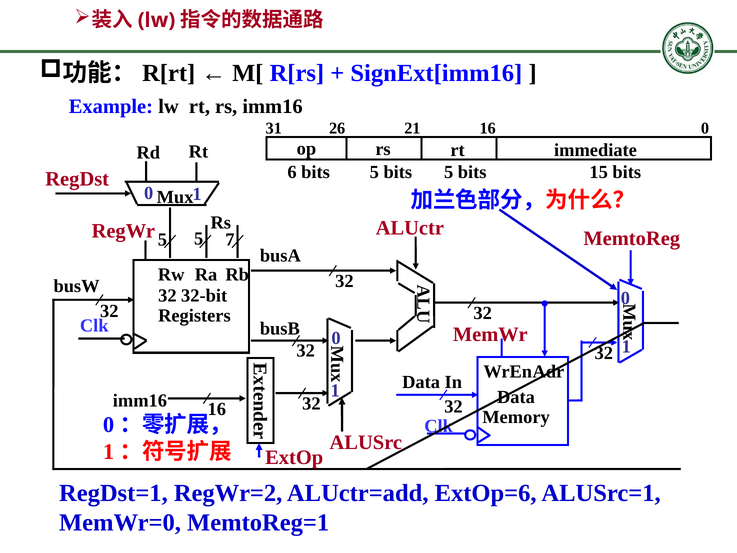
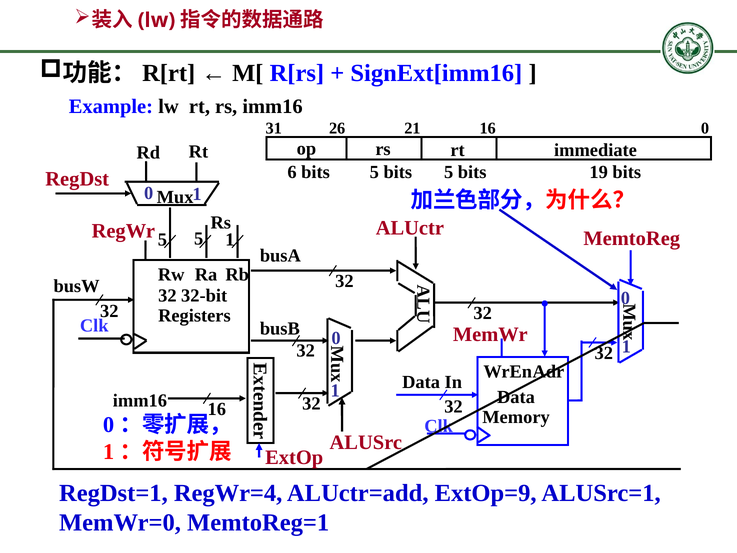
15: 15 -> 19
5 7: 7 -> 1
RegWr=2: RegWr=2 -> RegWr=4
ExtOp=6: ExtOp=6 -> ExtOp=9
